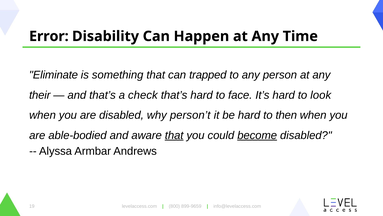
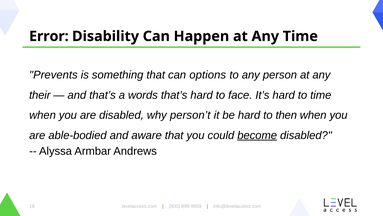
Eliminate: Eliminate -> Prevents
trapped: trapped -> options
check: check -> words
to look: look -> time
that at (174, 135) underline: present -> none
